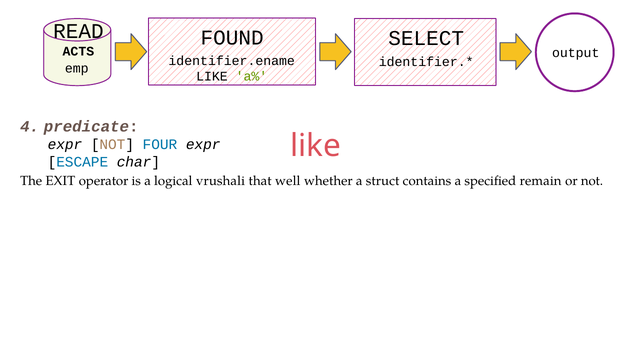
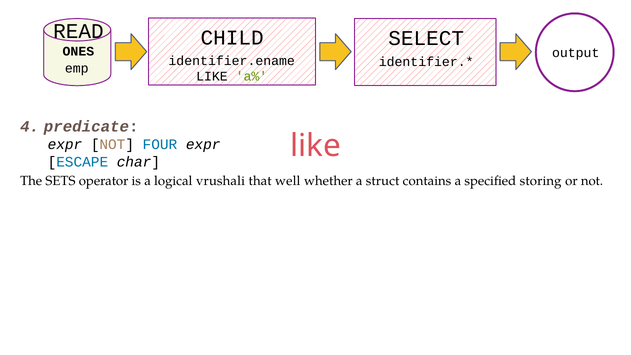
FOUND: FOUND -> CHILD
ACTS: ACTS -> ONES
EXIT: EXIT -> SETS
remain: remain -> storing
